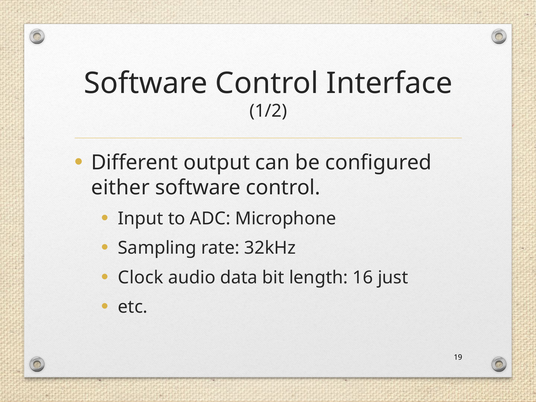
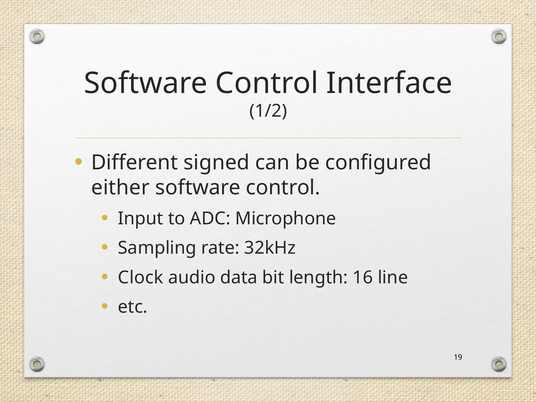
output: output -> signed
just: just -> line
